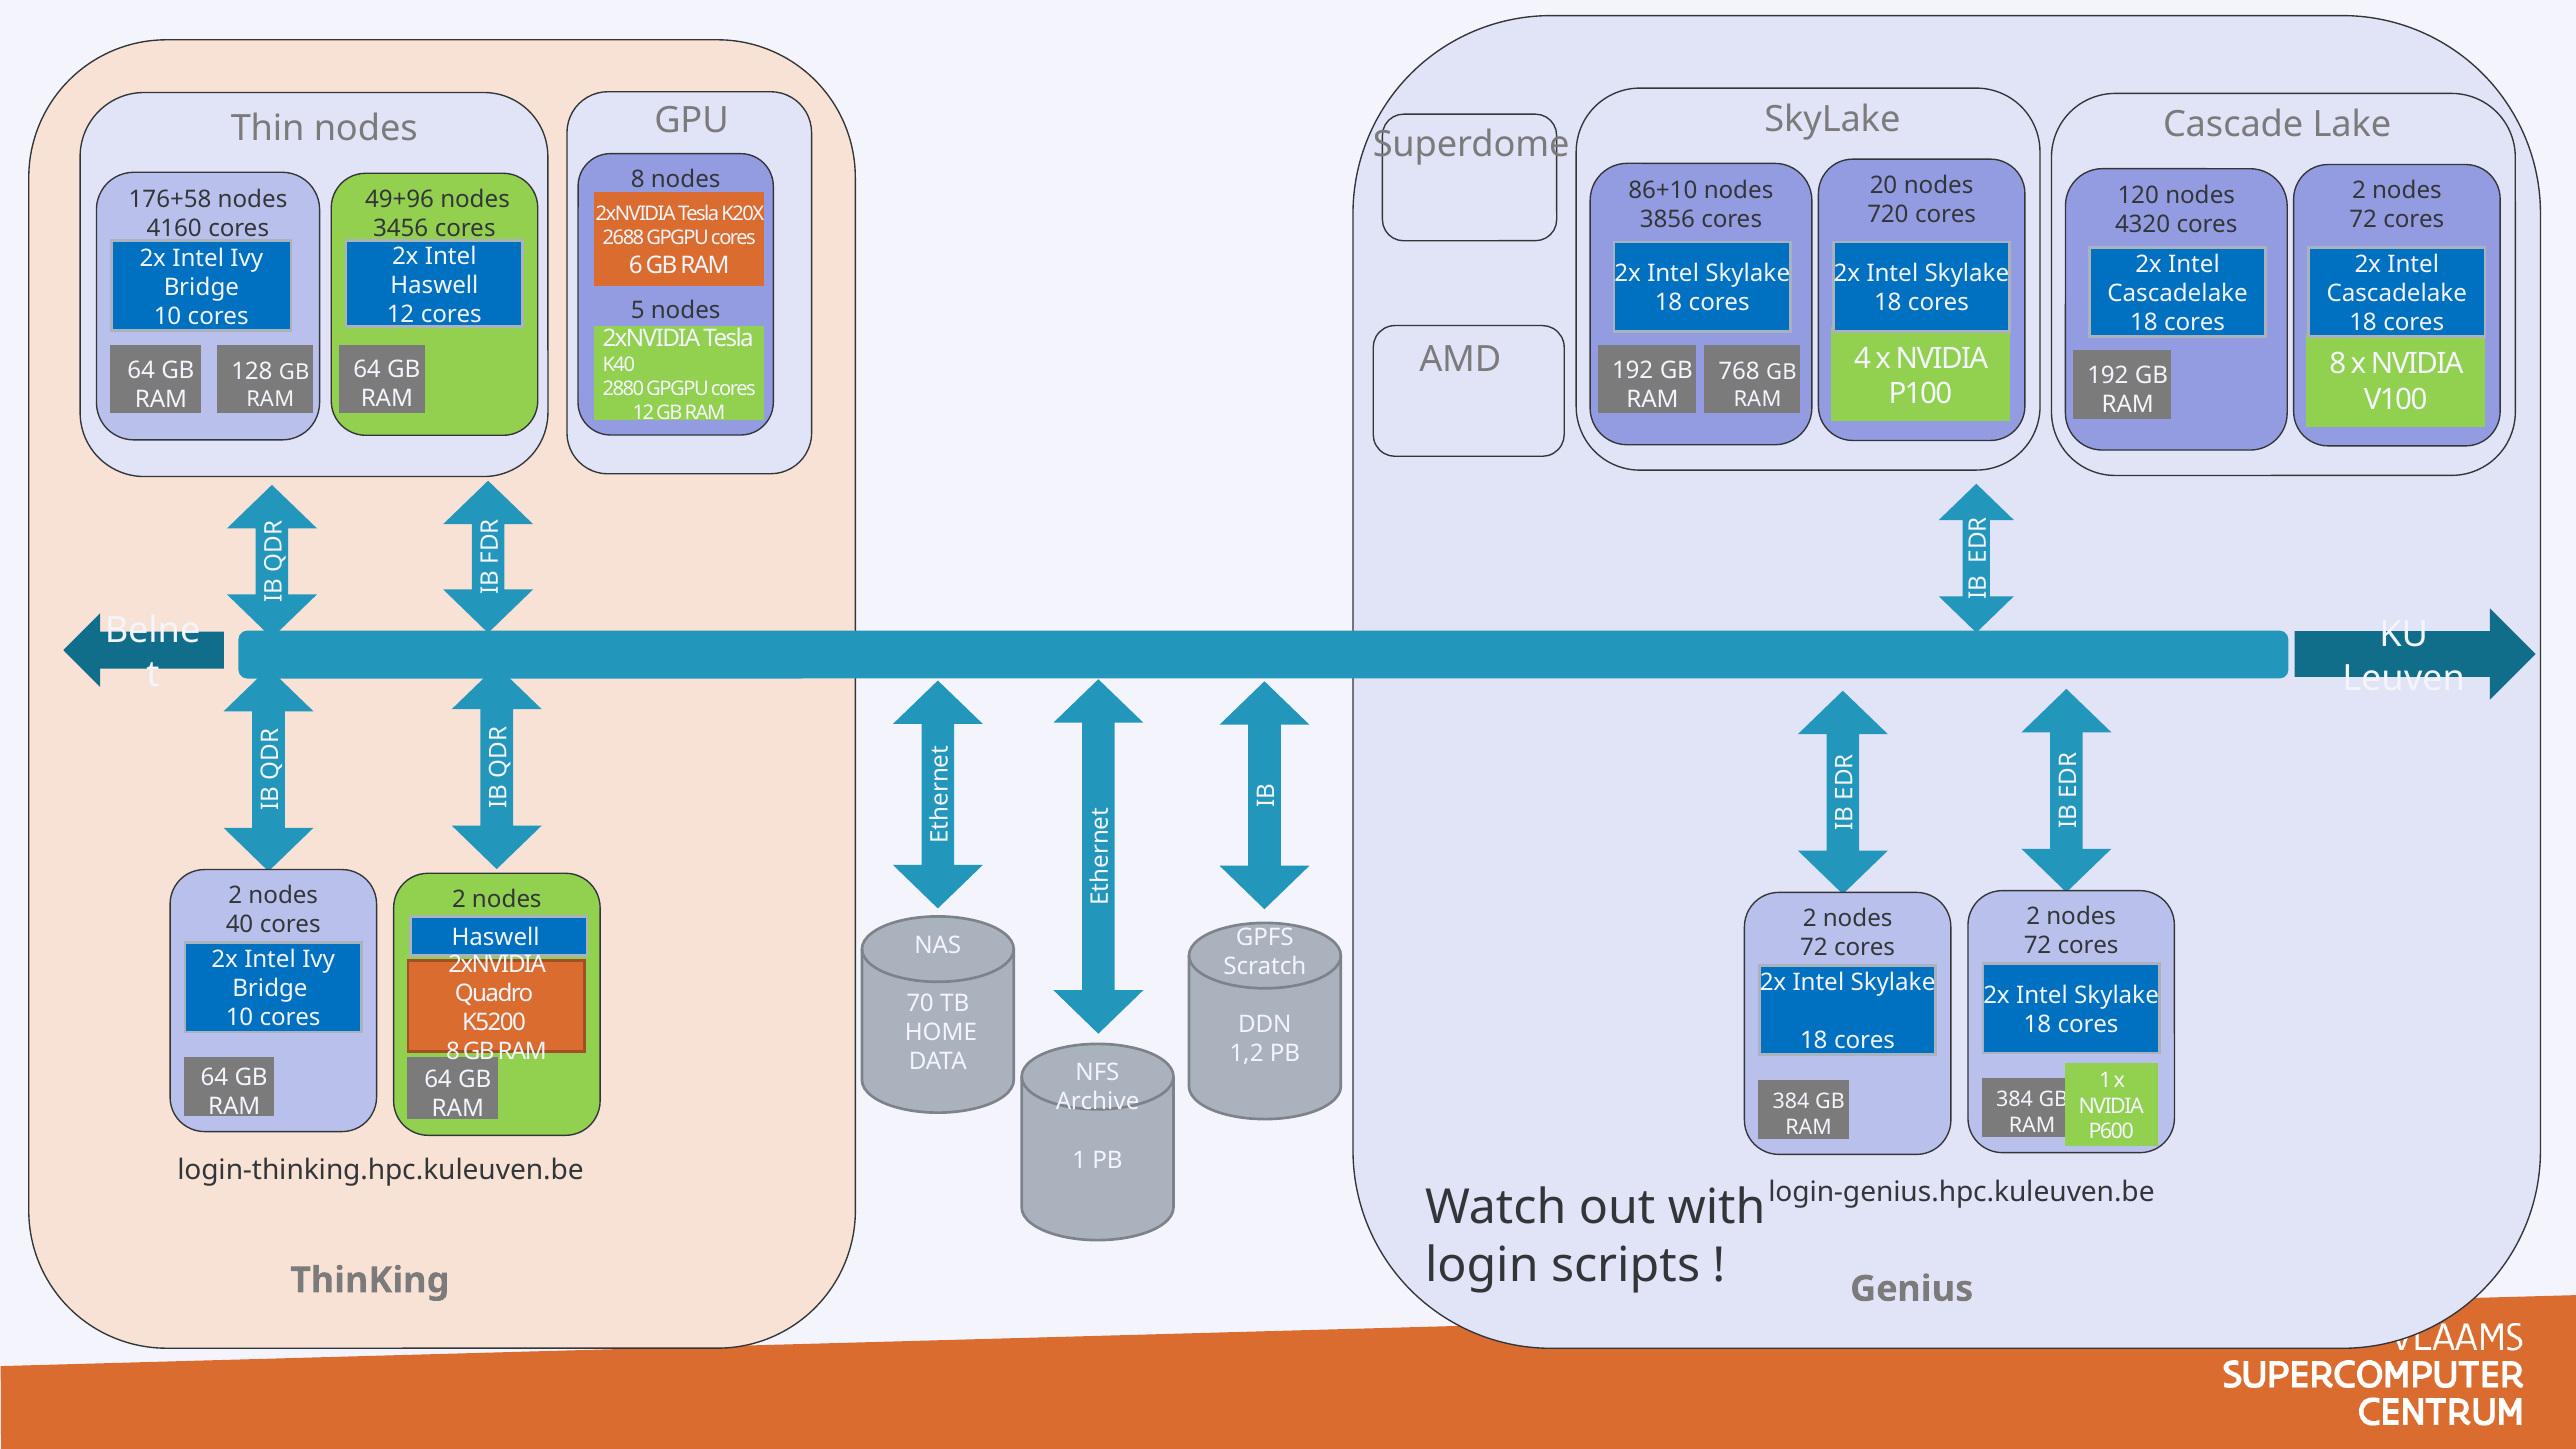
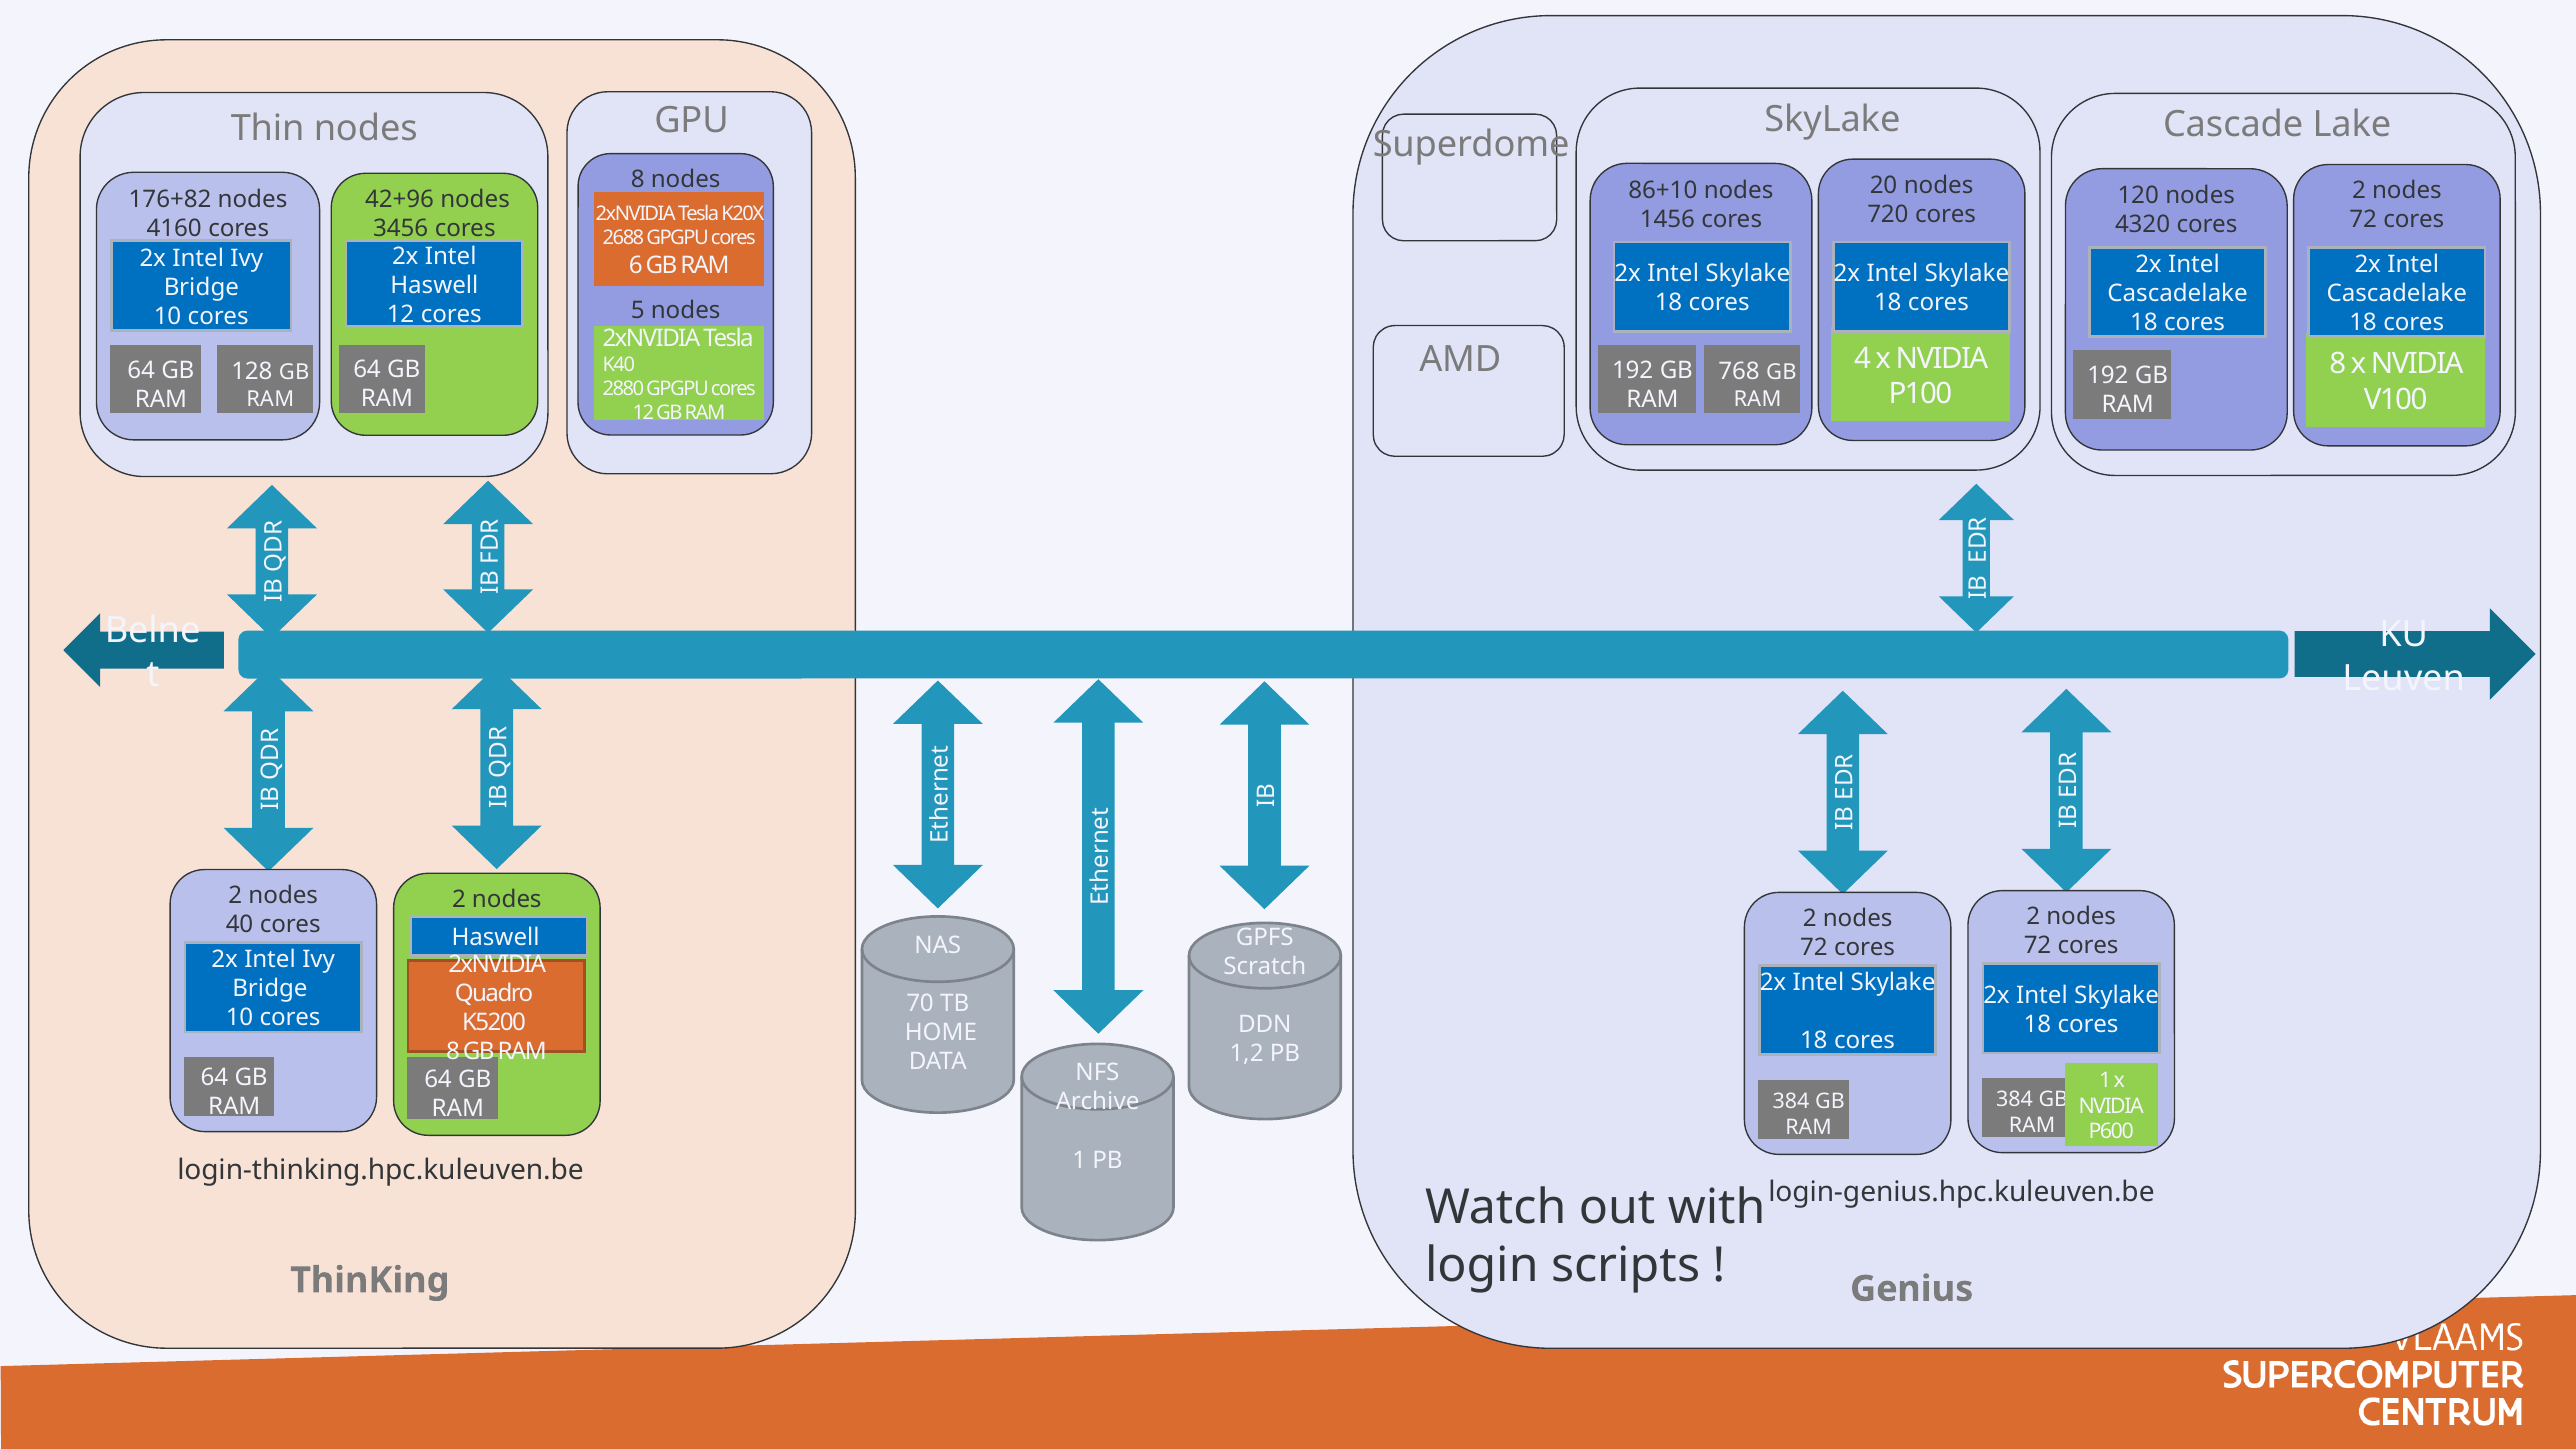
176+58: 176+58 -> 176+82
49+96: 49+96 -> 42+96
3856: 3856 -> 1456
